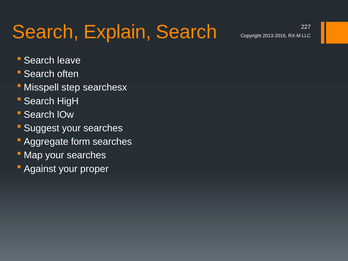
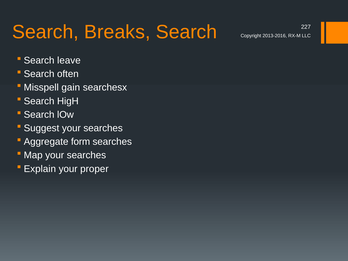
Explain: Explain -> Breaks
step: step -> gain
Against: Against -> Explain
